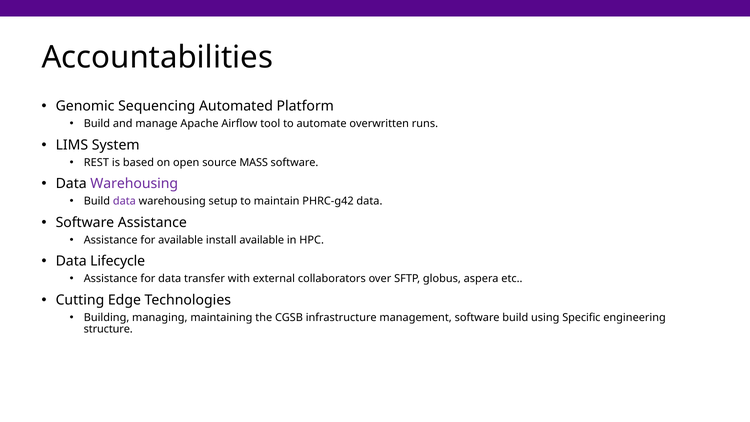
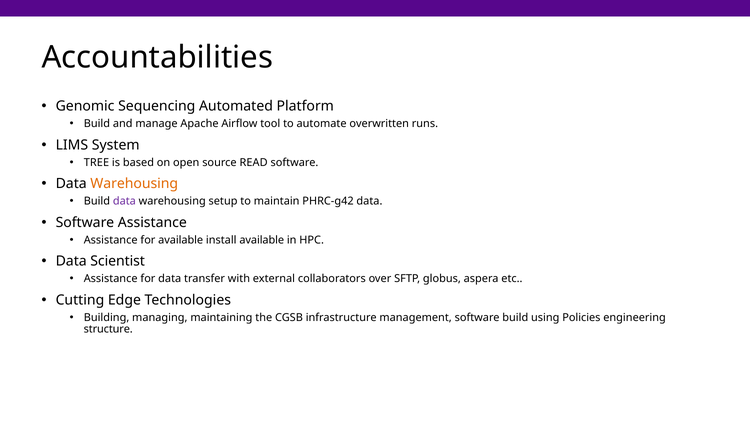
REST: REST -> TREE
MASS: MASS -> READ
Warehousing at (134, 184) colour: purple -> orange
Lifecycle: Lifecycle -> Scientist
Specific: Specific -> Policies
